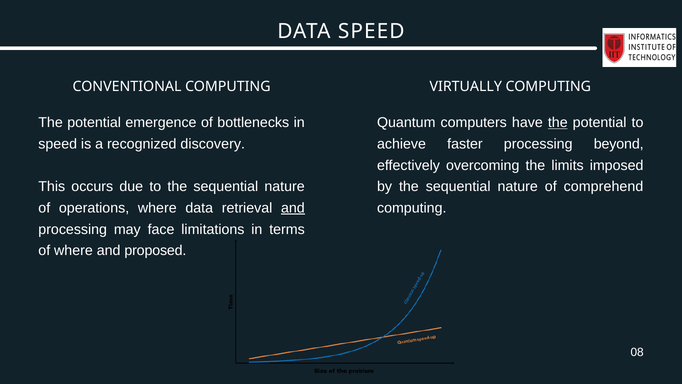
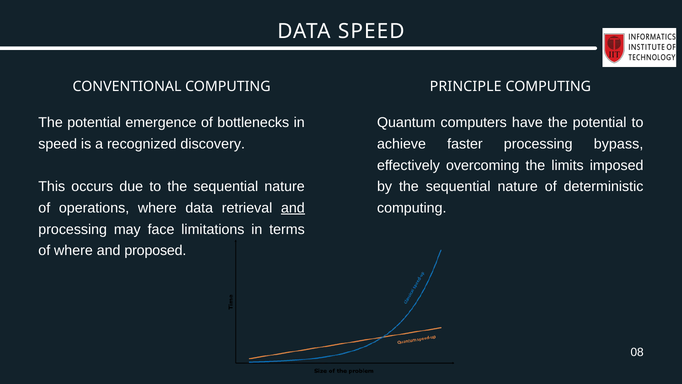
VIRTUALLY: VIRTUALLY -> PRINCIPLE
the at (558, 123) underline: present -> none
beyond: beyond -> bypass
comprehend: comprehend -> deterministic
